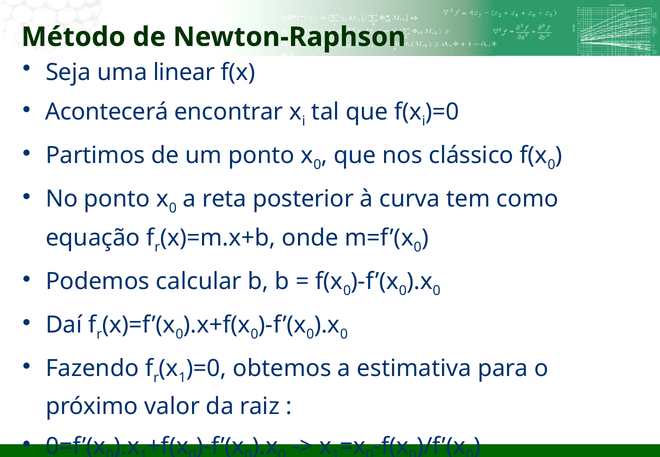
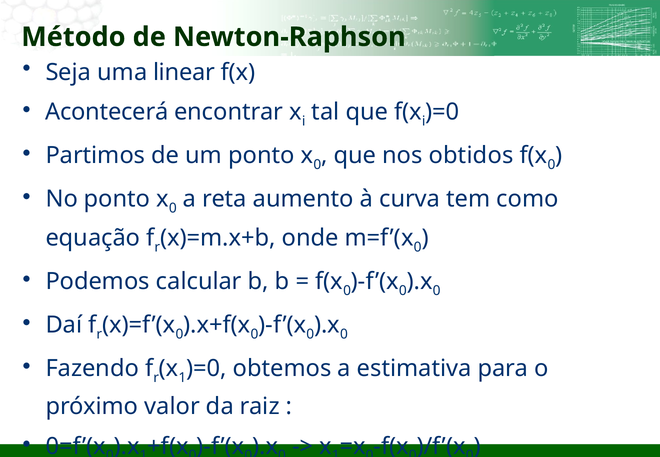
clássico: clássico -> obtidos
posterior: posterior -> aumento
